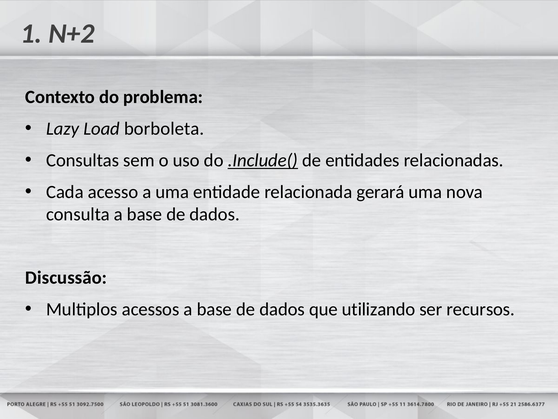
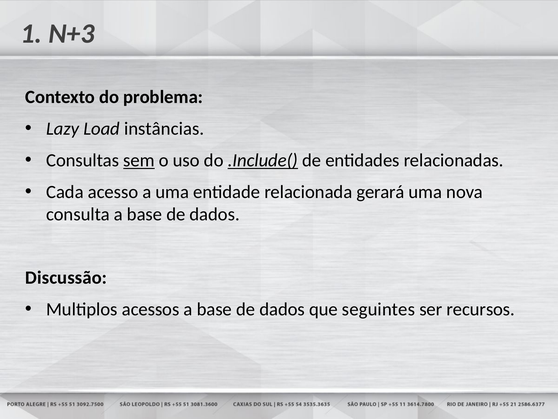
N+2: N+2 -> N+3
borboleta: borboleta -> instâncias
sem underline: none -> present
utilizando: utilizando -> seguintes
